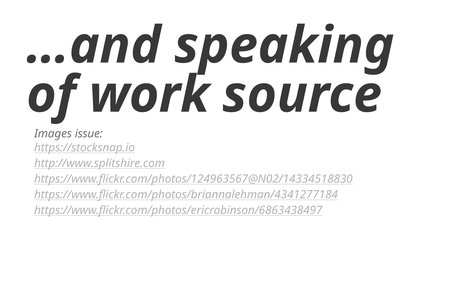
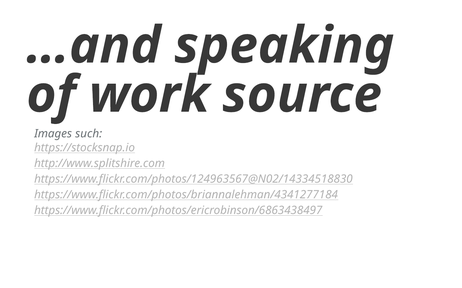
issue: issue -> such
